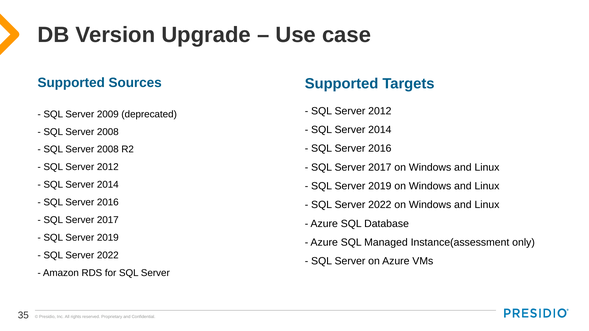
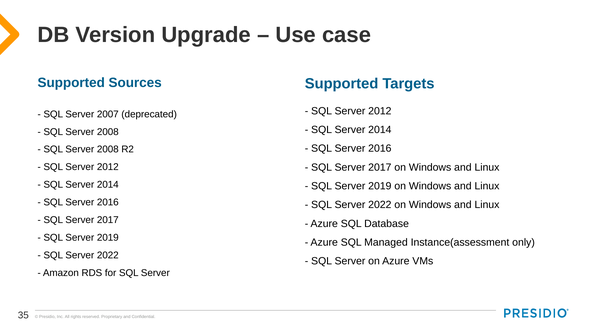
2009: 2009 -> 2007
